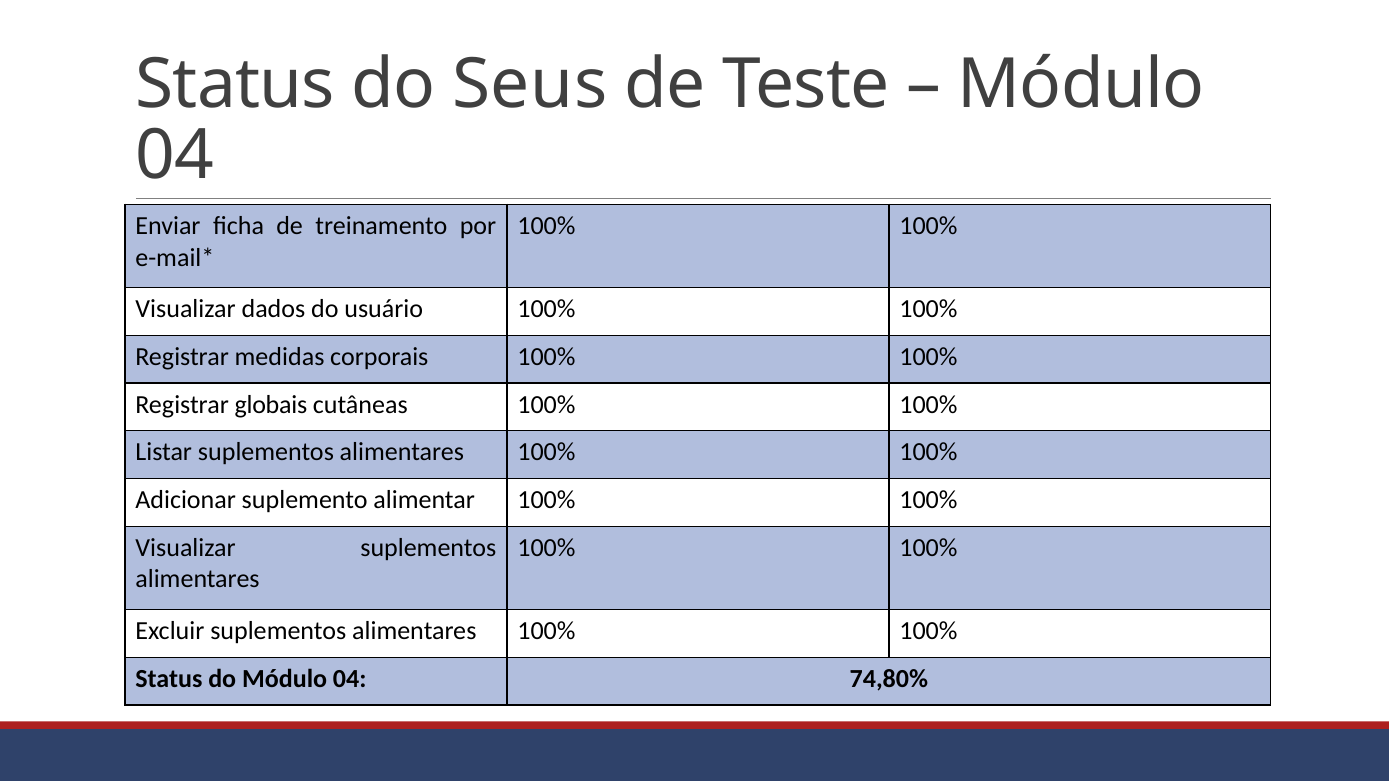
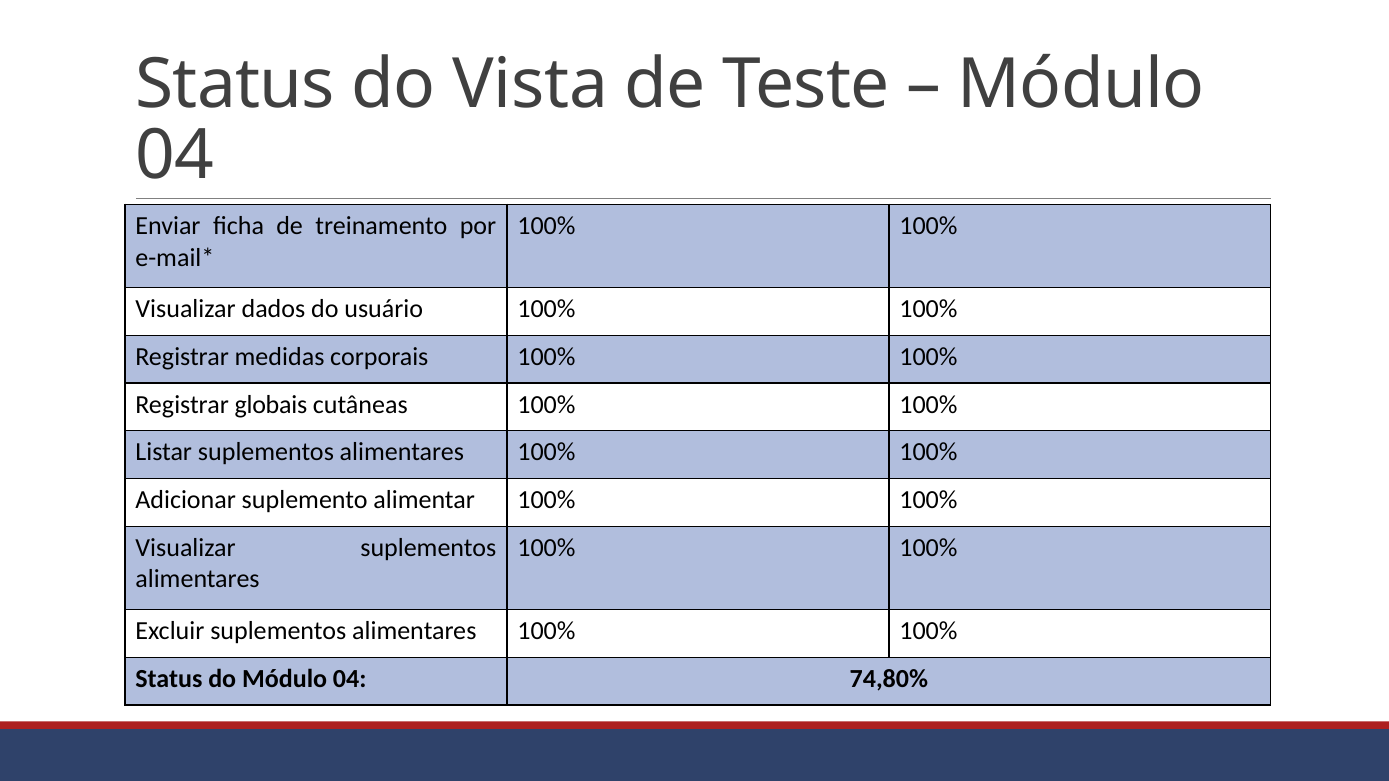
Seus: Seus -> Vista
